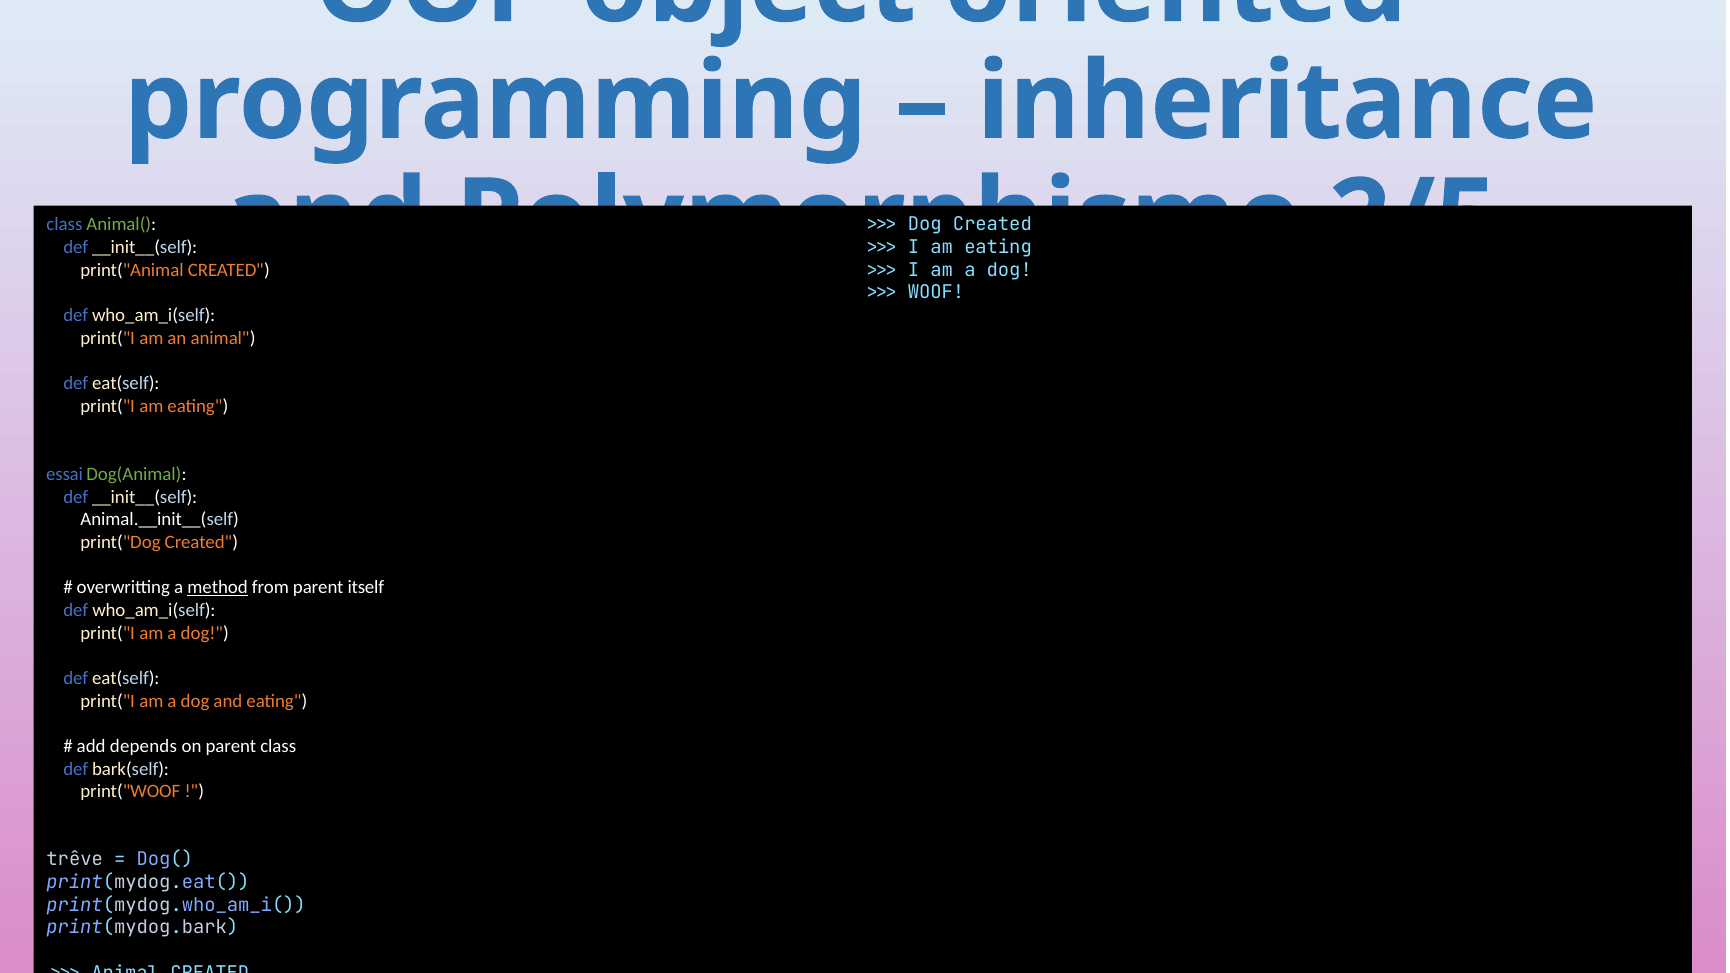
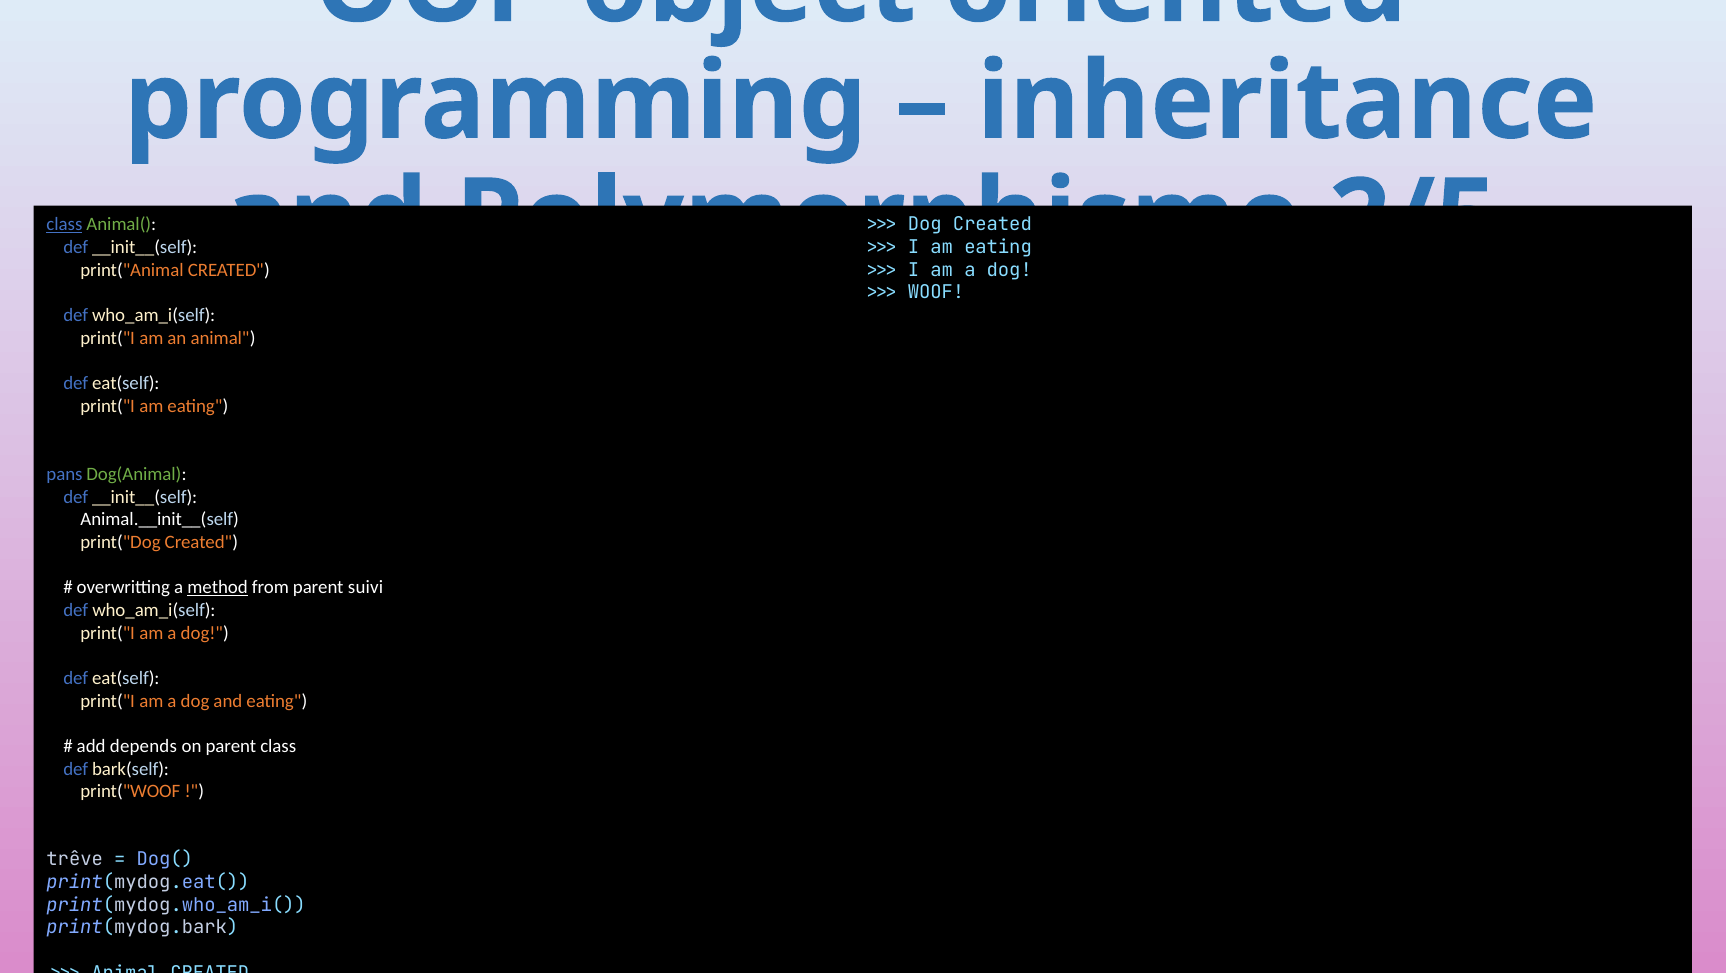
class at (64, 225) underline: none -> present
essai: essai -> pans
itself: itself -> suivi
